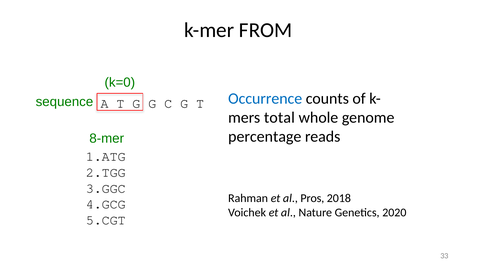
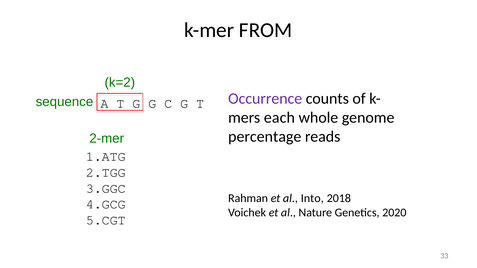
k=0: k=0 -> k=2
Occurrence colour: blue -> purple
total: total -> each
8-mer: 8-mer -> 2-mer
Pros: Pros -> Into
